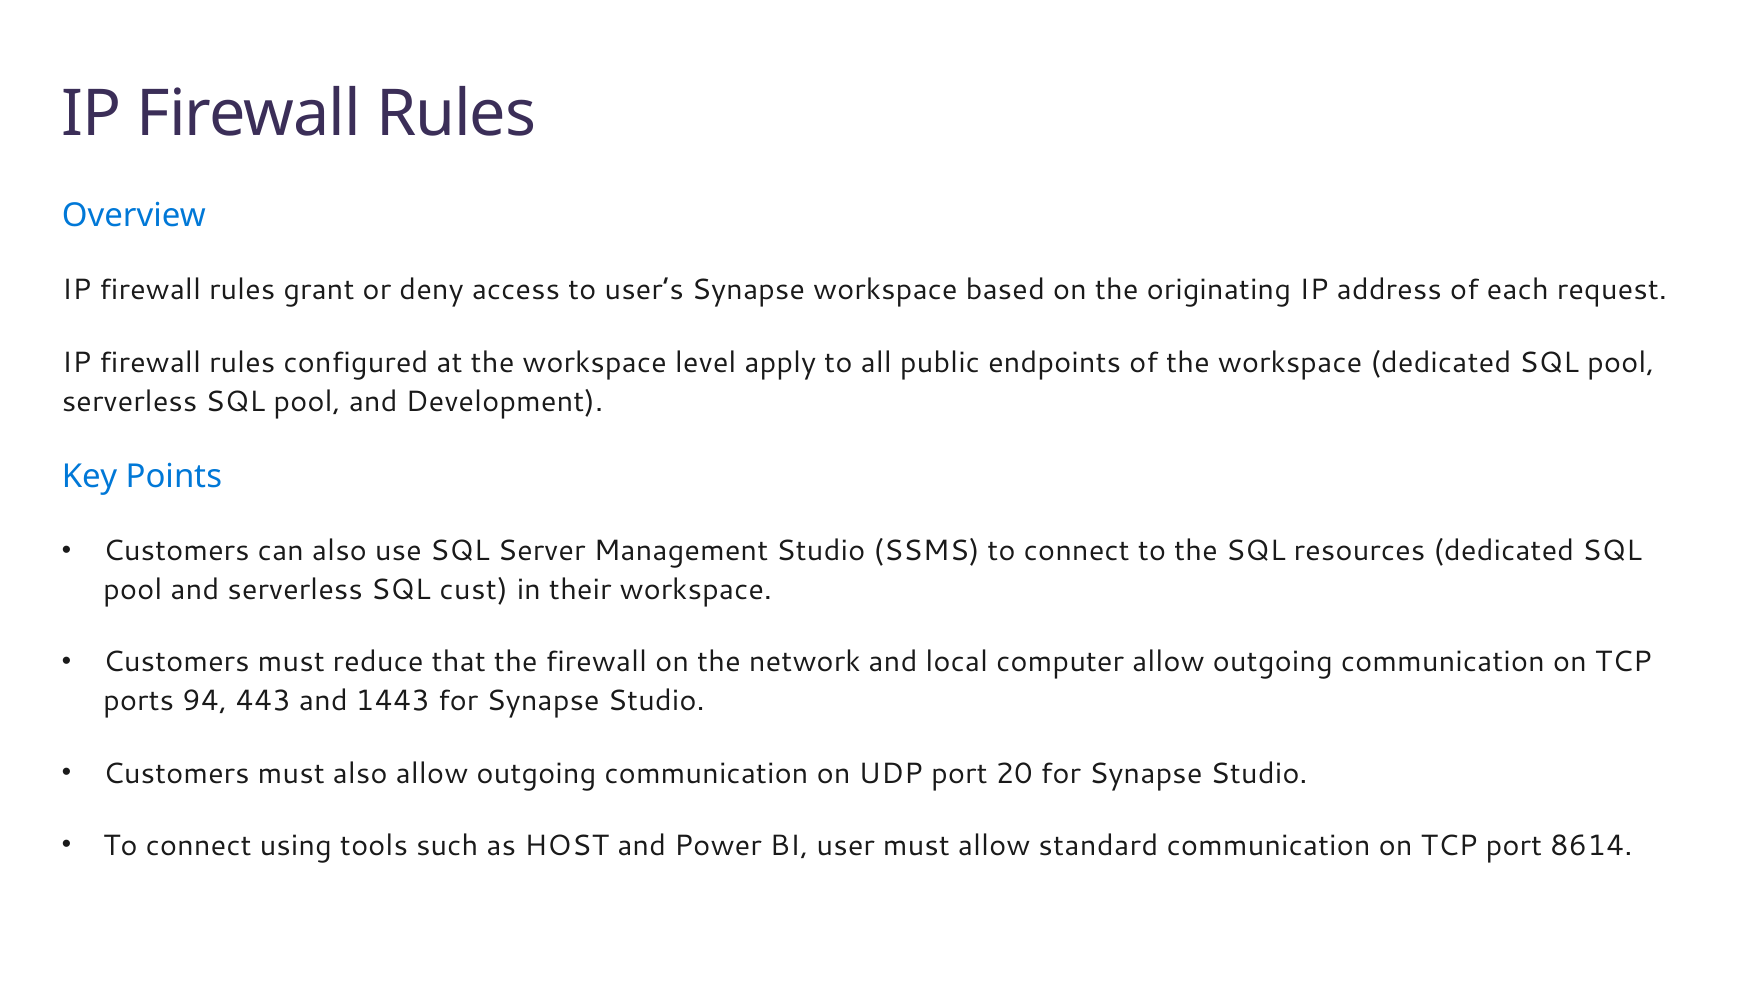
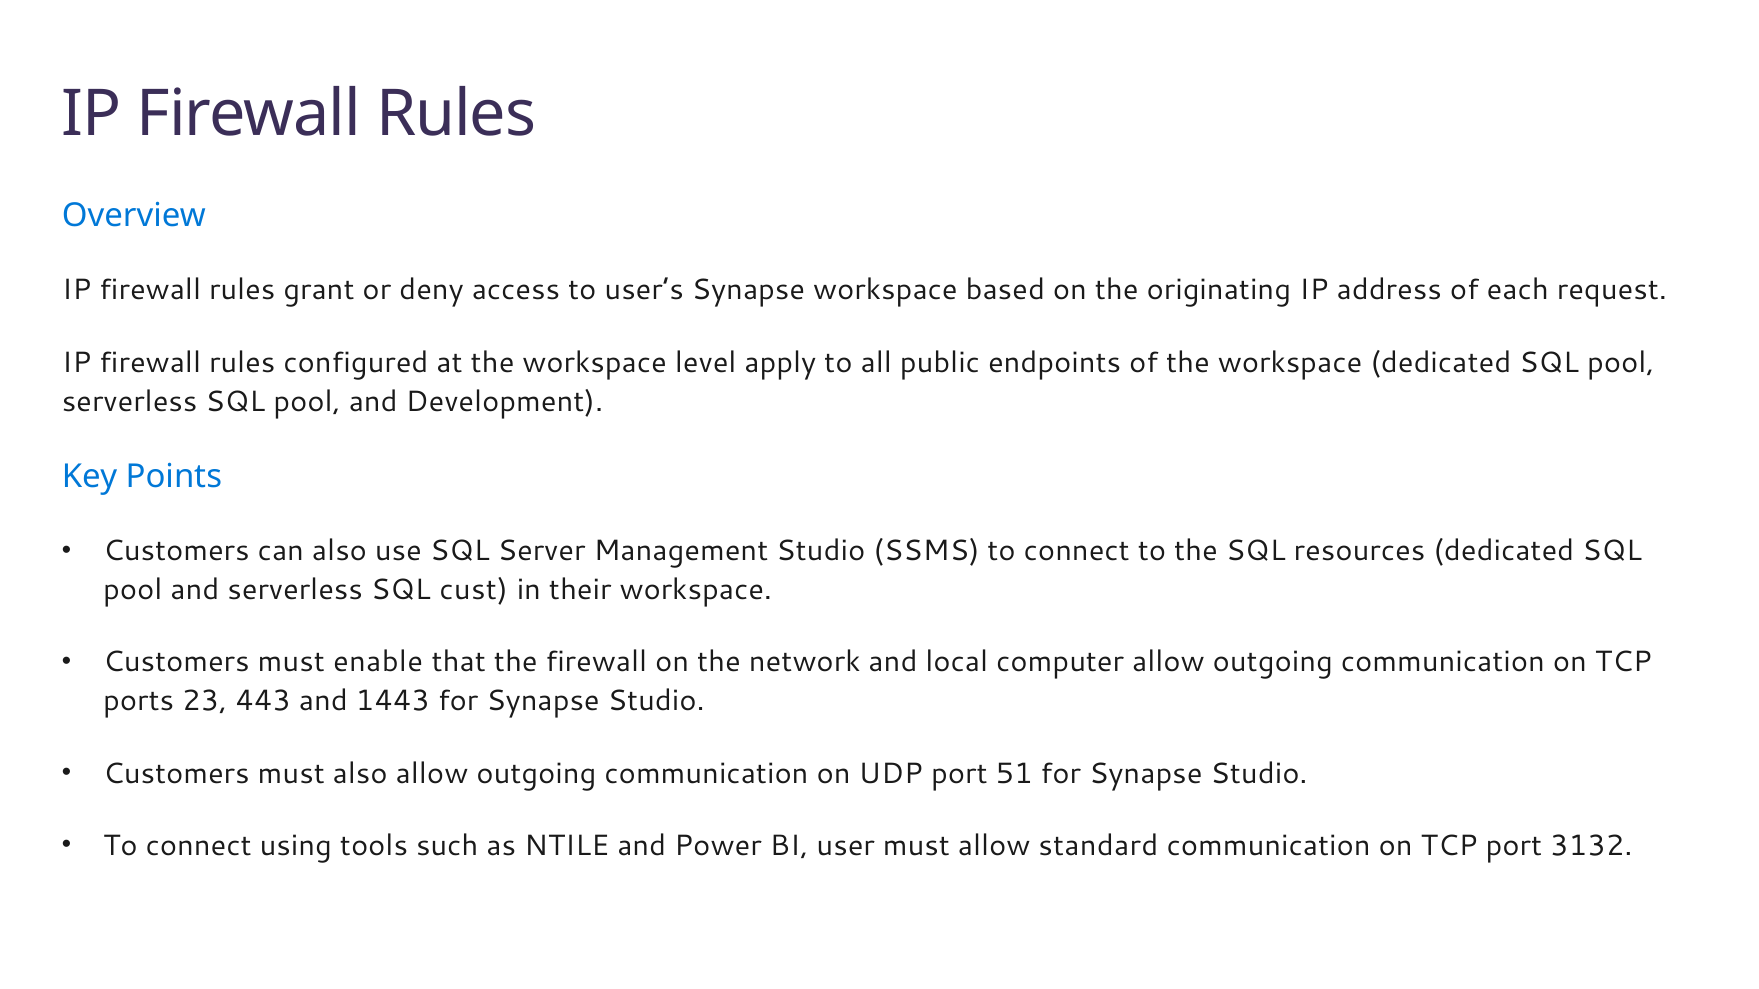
reduce: reduce -> enable
94: 94 -> 23
20: 20 -> 51
HOST: HOST -> NTILE
8614: 8614 -> 3132
